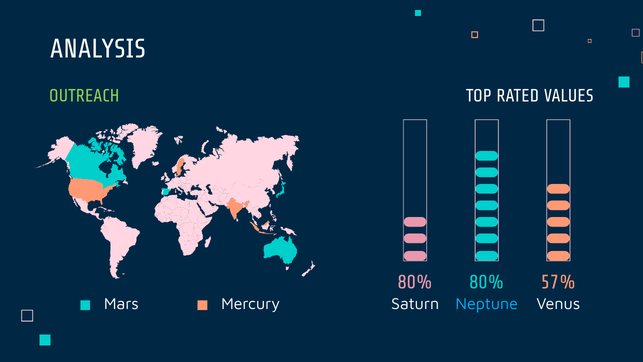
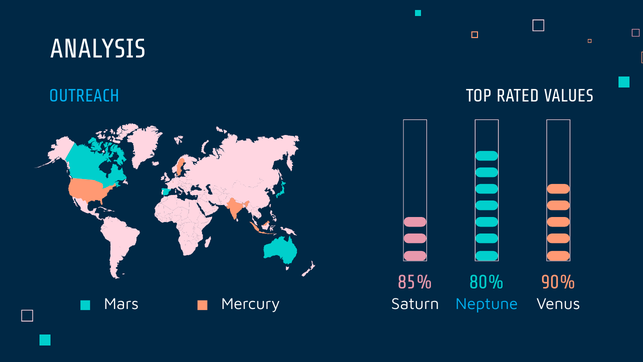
OUTREACH colour: light green -> light blue
80% at (415, 282): 80% -> 85%
57%: 57% -> 90%
